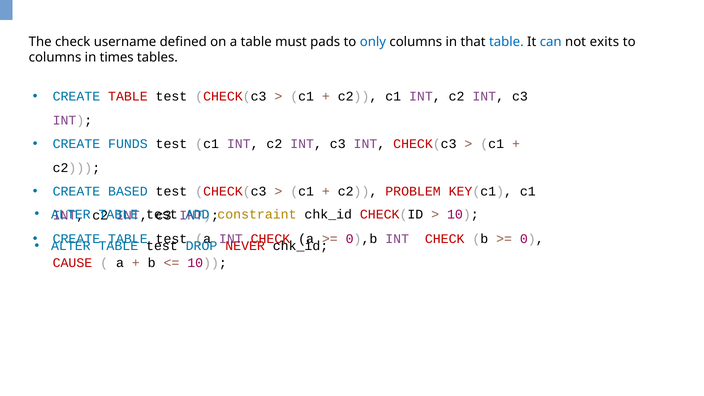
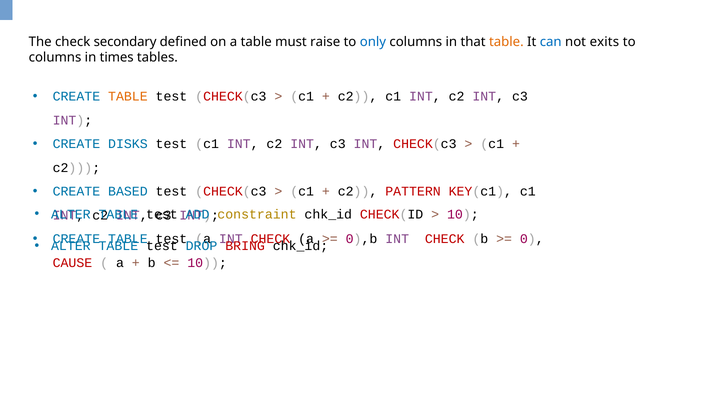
username: username -> secondary
pads: pads -> raise
table at (506, 42) colour: blue -> orange
TABLE at (128, 96) colour: red -> orange
FUNDS: FUNDS -> DISKS
PROBLEM: PROBLEM -> PATTERN
NEVER: NEVER -> BRING
